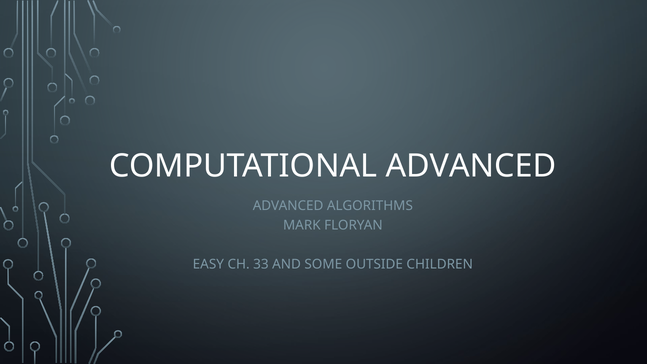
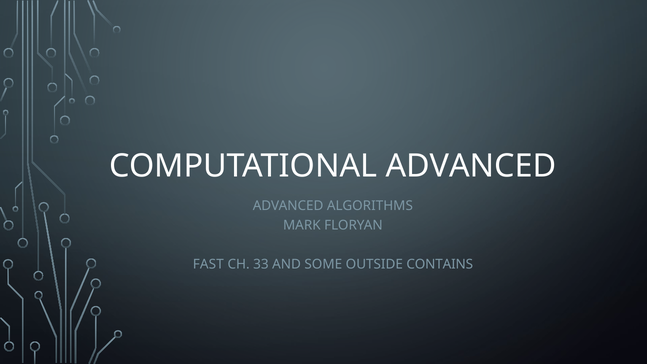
EASY: EASY -> FAST
CHILDREN: CHILDREN -> CONTAINS
